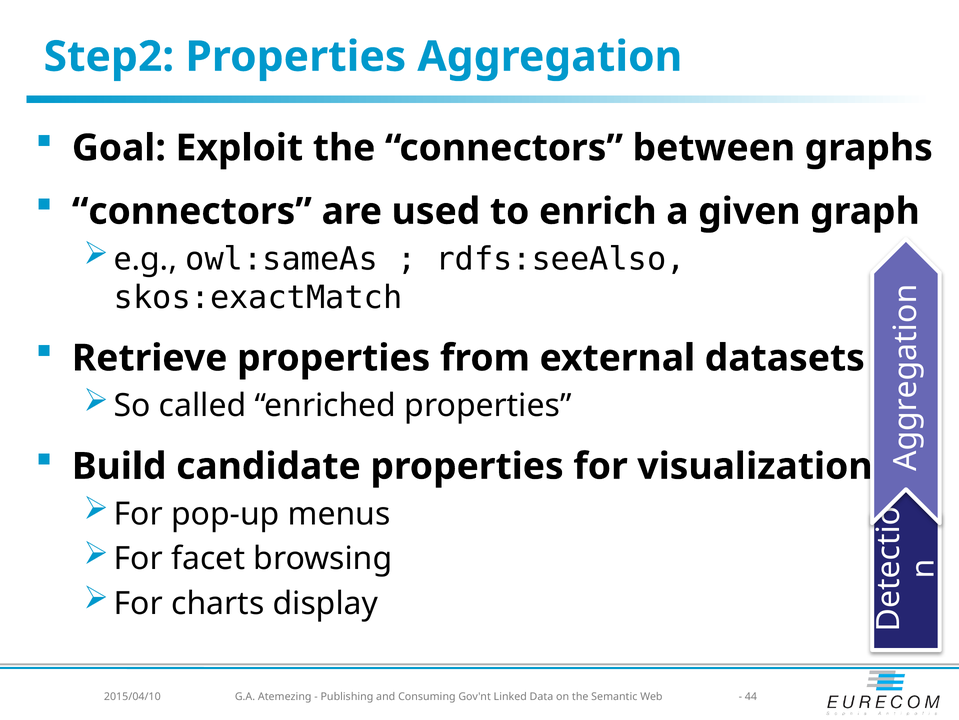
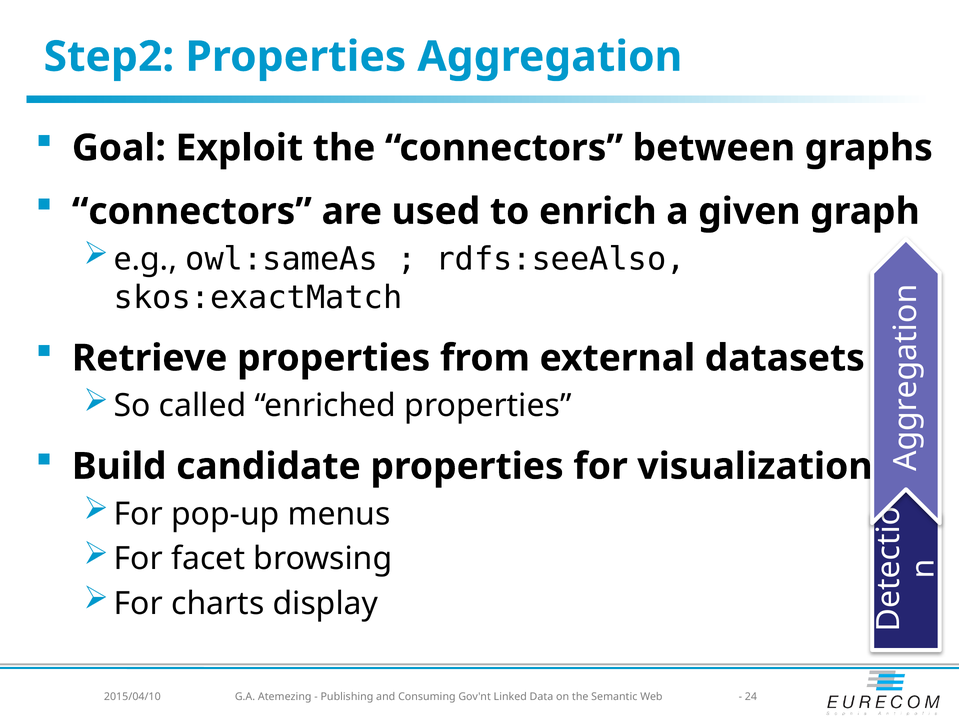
44: 44 -> 24
